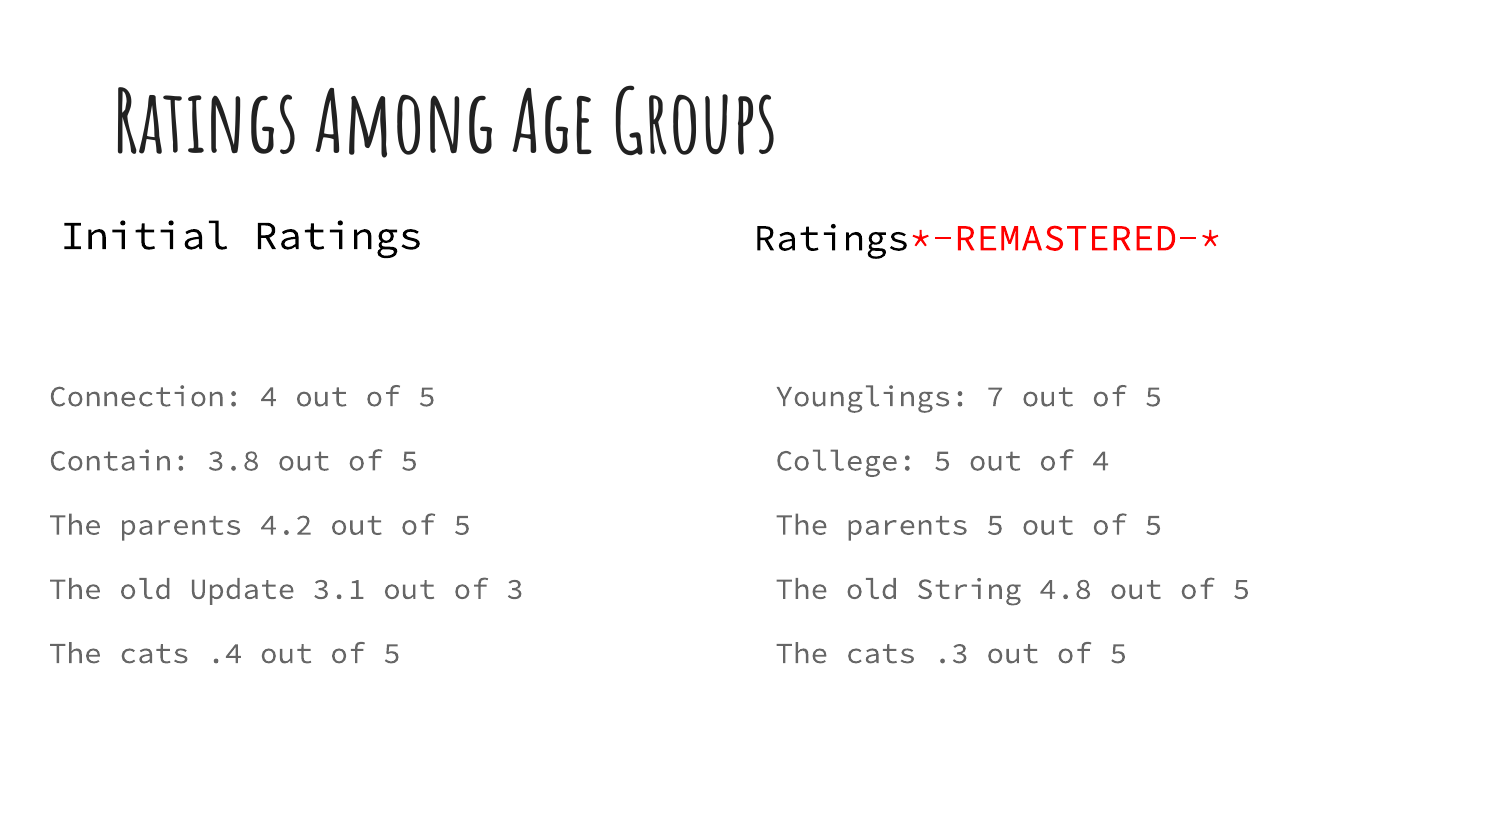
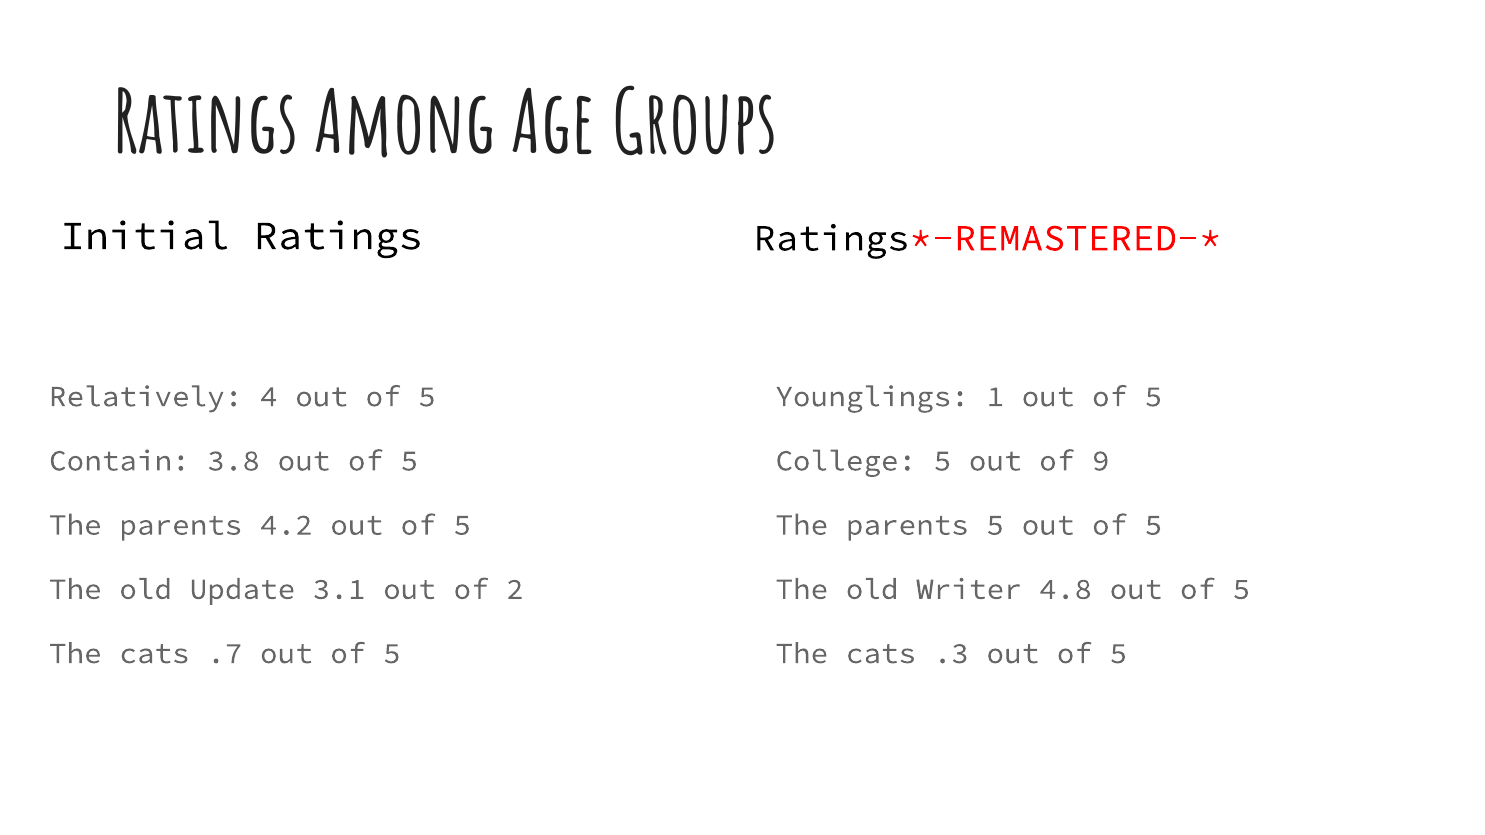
Connection: Connection -> Relatively
7: 7 -> 1
of 4: 4 -> 9
3: 3 -> 2
String: String -> Writer
.4: .4 -> .7
